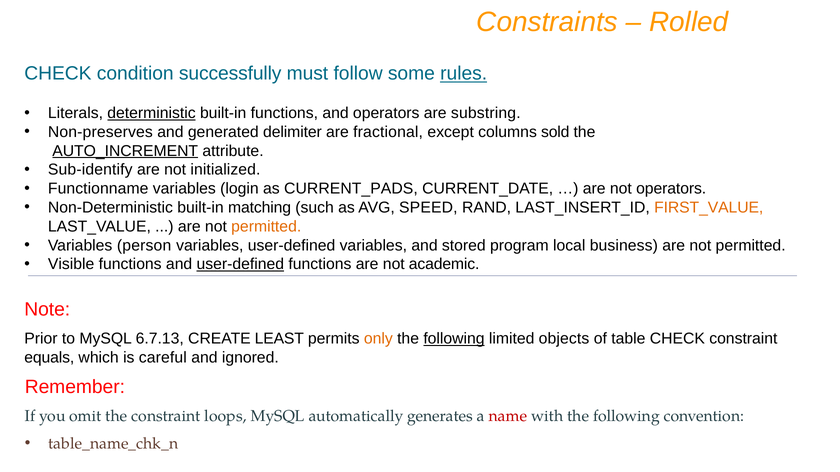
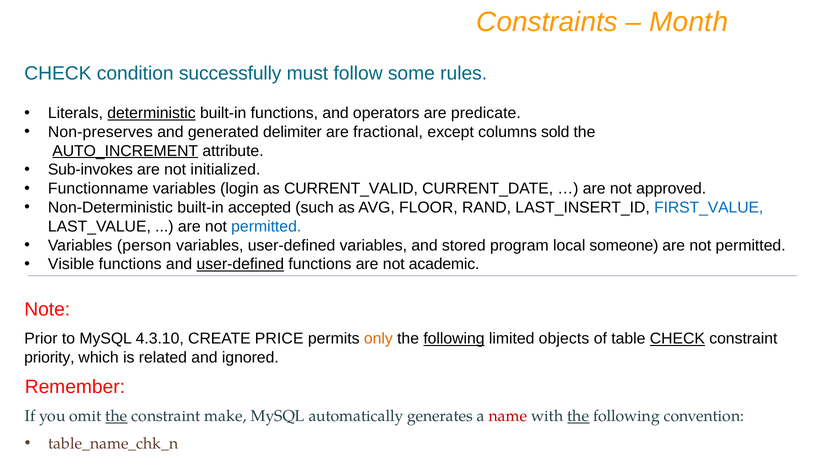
Rolled: Rolled -> Month
rules underline: present -> none
substring: substring -> predicate
Sub-identify: Sub-identify -> Sub-invokes
CURRENT_PADS: CURRENT_PADS -> CURRENT_VALID
not operators: operators -> approved
matching: matching -> accepted
SPEED: SPEED -> FLOOR
FIRST_VALUE colour: orange -> blue
permitted at (266, 227) colour: orange -> blue
business: business -> someone
6.7.13: 6.7.13 -> 4.3.10
LEAST: LEAST -> PRICE
CHECK at (677, 339) underline: none -> present
equals: equals -> priority
careful: careful -> related
the at (116, 417) underline: none -> present
loops: loops -> make
the at (578, 417) underline: none -> present
